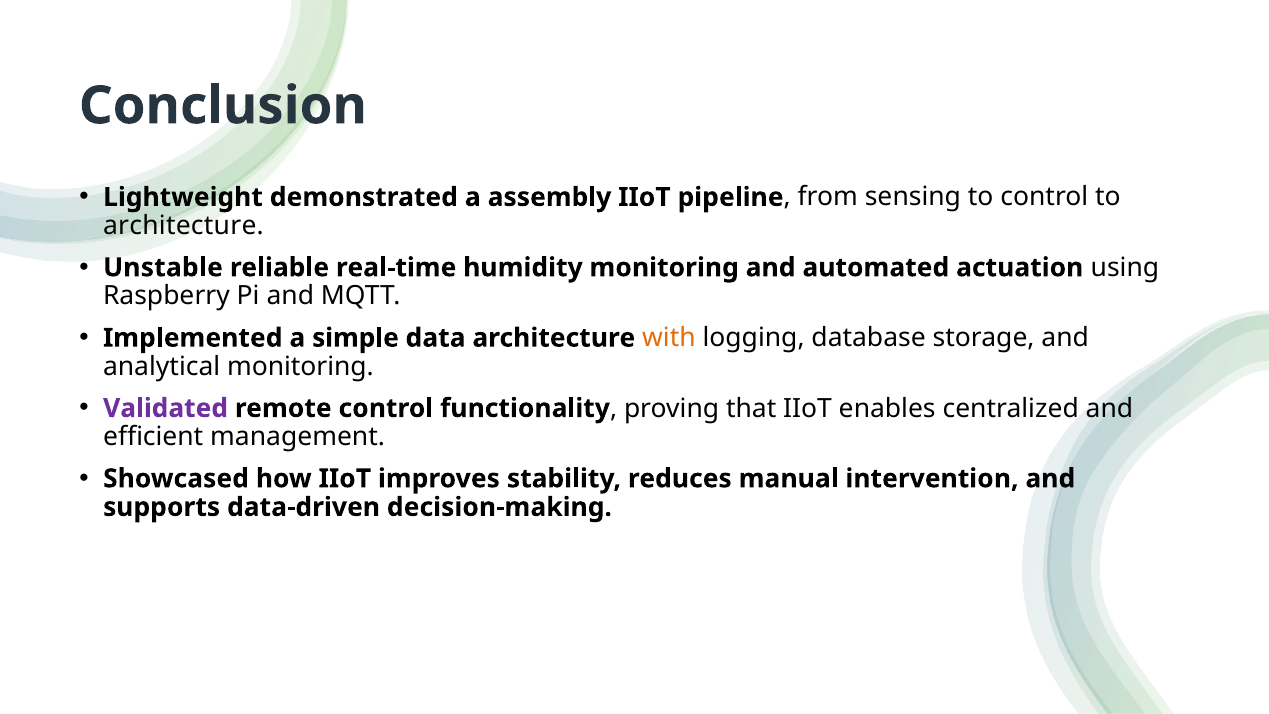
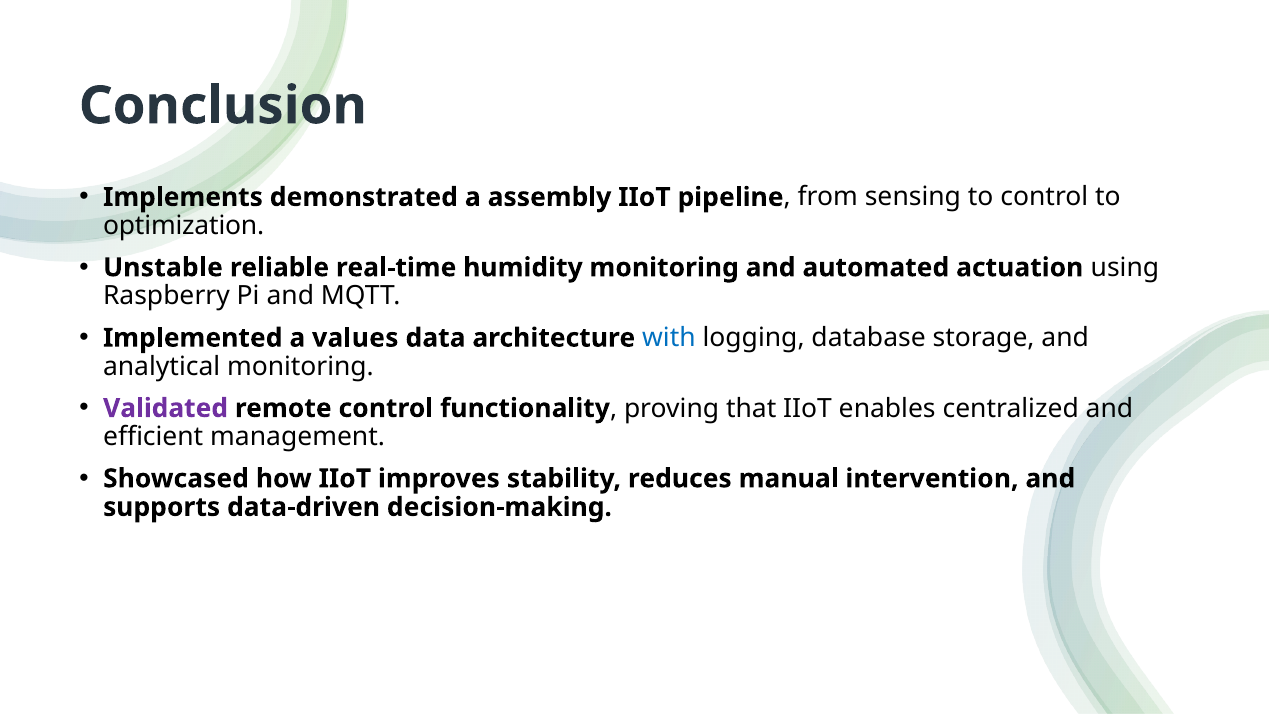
Lightweight: Lightweight -> Implements
architecture at (183, 226): architecture -> optimization
simple: simple -> values
with colour: orange -> blue
